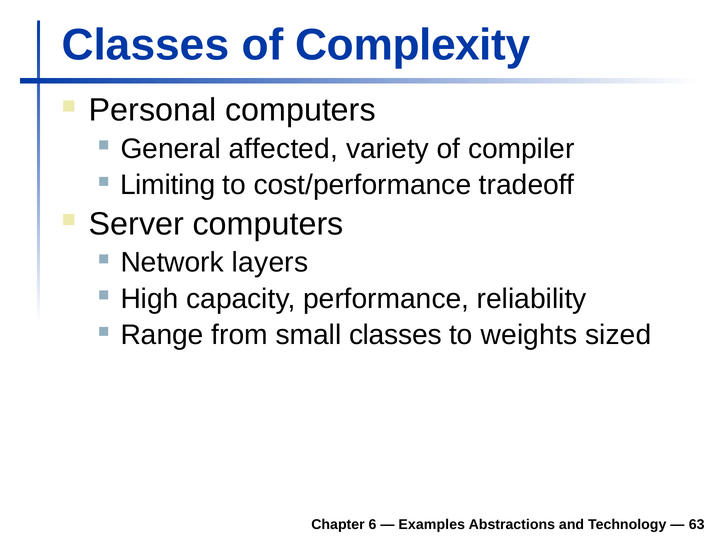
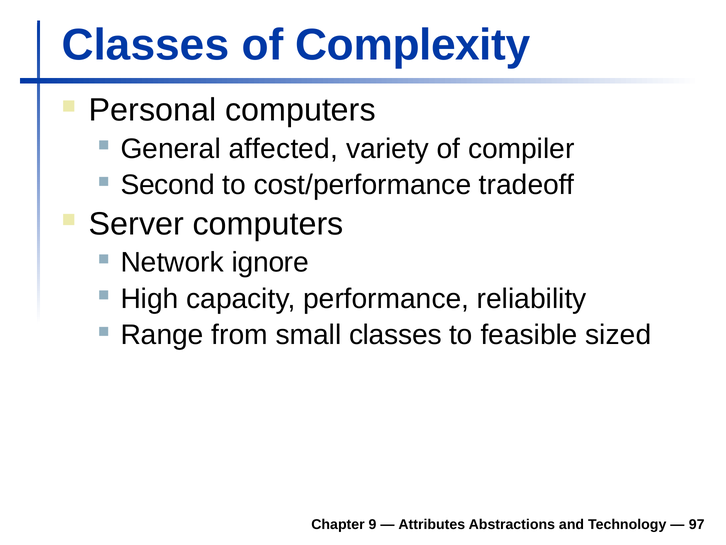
Limiting: Limiting -> Second
layers: layers -> ignore
weights: weights -> feasible
6: 6 -> 9
Examples: Examples -> Attributes
63: 63 -> 97
